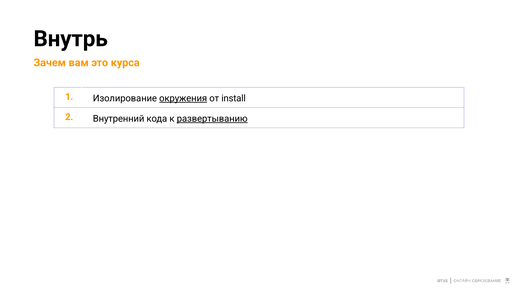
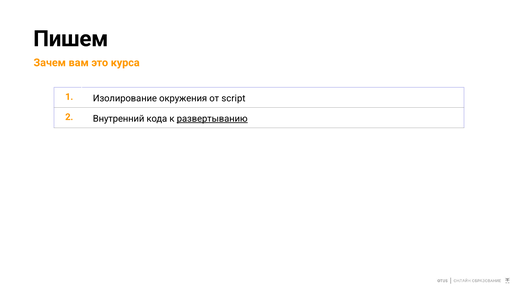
Внутрь: Внутрь -> Пишем
окружения underline: present -> none
install: install -> script
